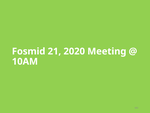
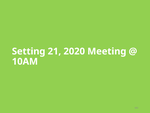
Fosmid: Fosmid -> Setting
